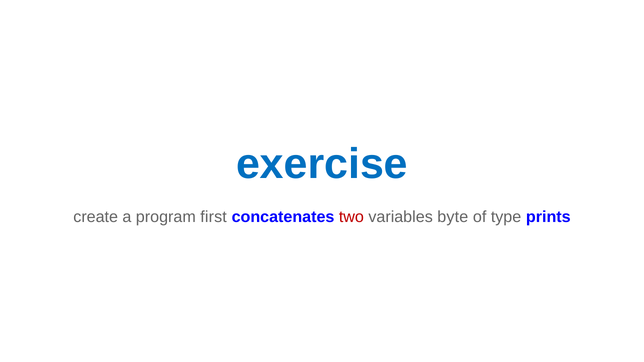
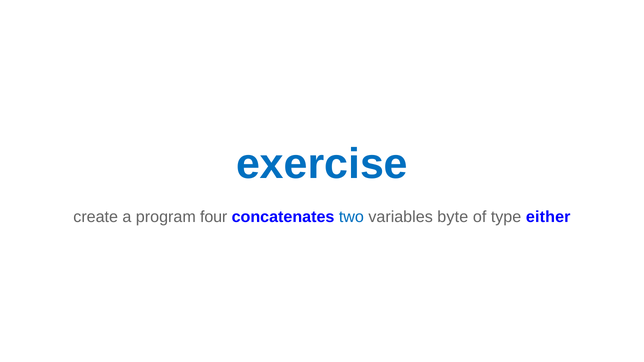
first: first -> four
two colour: red -> blue
prints: prints -> either
